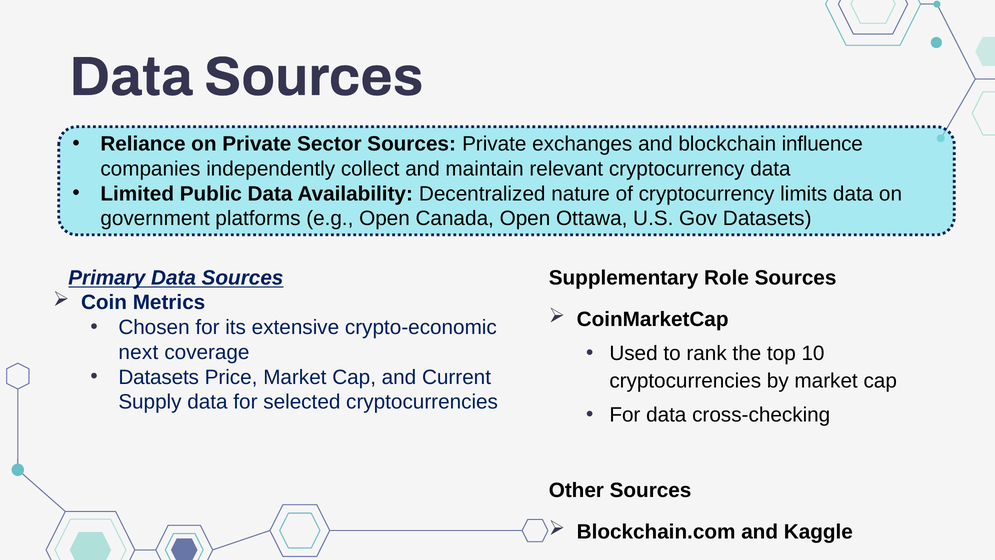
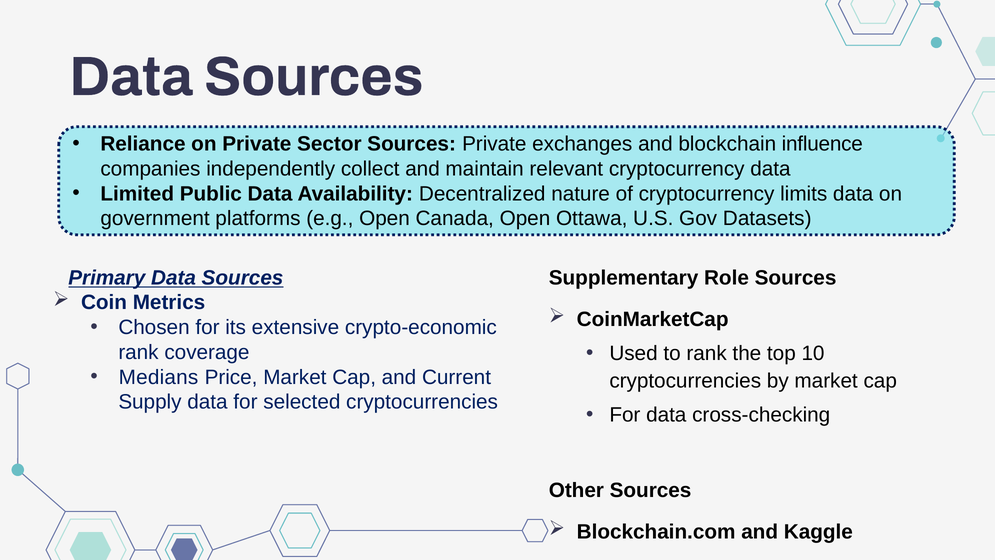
next at (138, 352): next -> rank
Datasets at (159, 377): Datasets -> Medians
